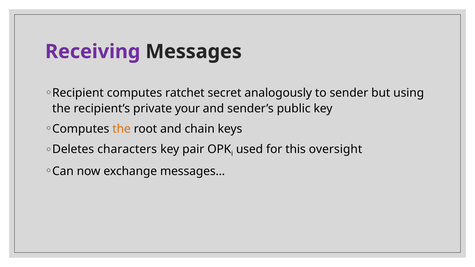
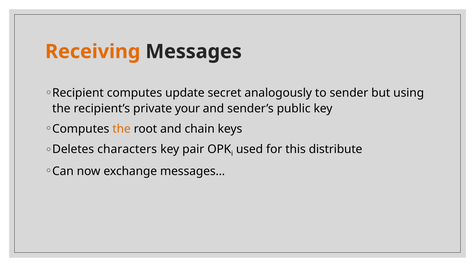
Receiving colour: purple -> orange
ratchet: ratchet -> update
oversight: oversight -> distribute
